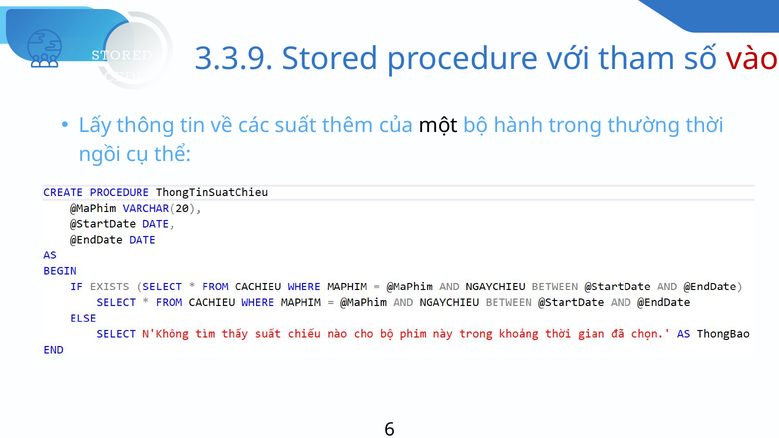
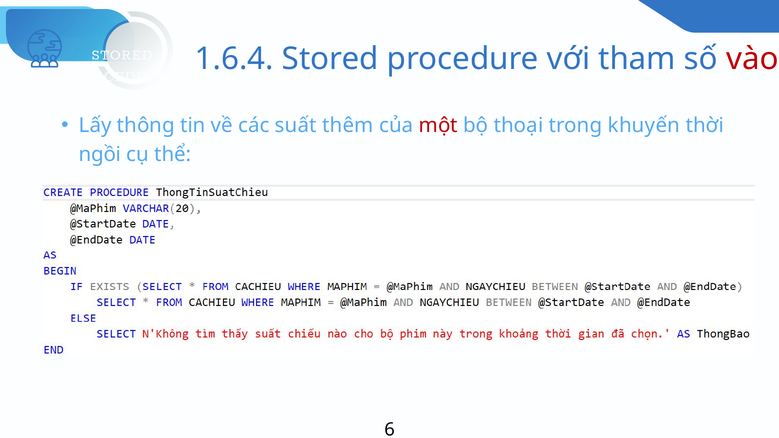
3.3.9: 3.3.9 -> 1.6.4
một colour: black -> red
hành: hành -> thoại
thường: thường -> khuyến
